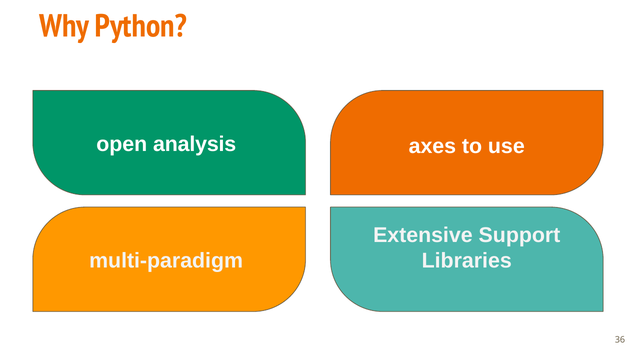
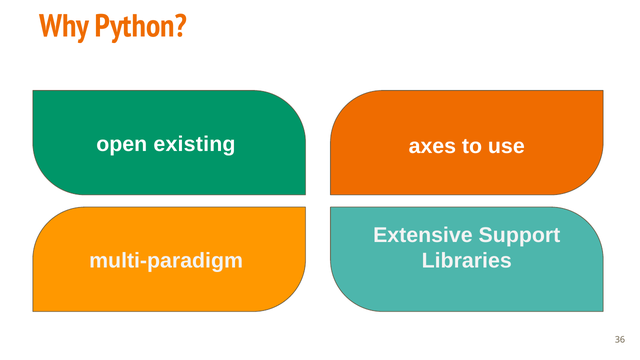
analysis: analysis -> existing
